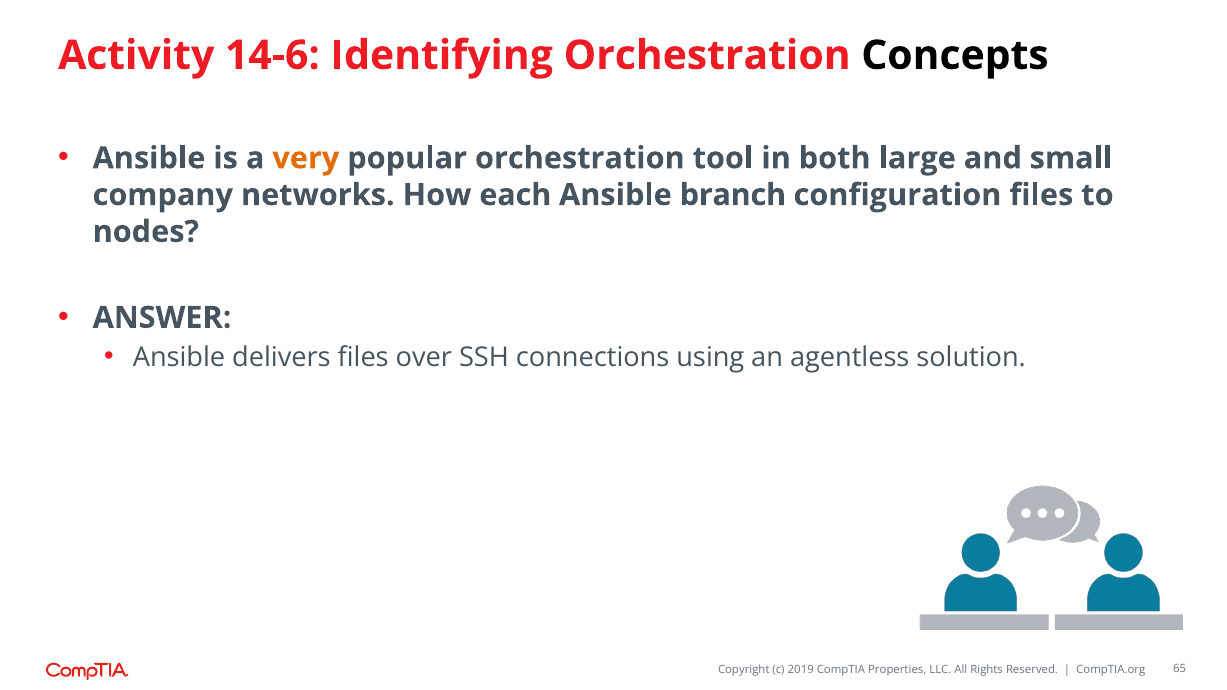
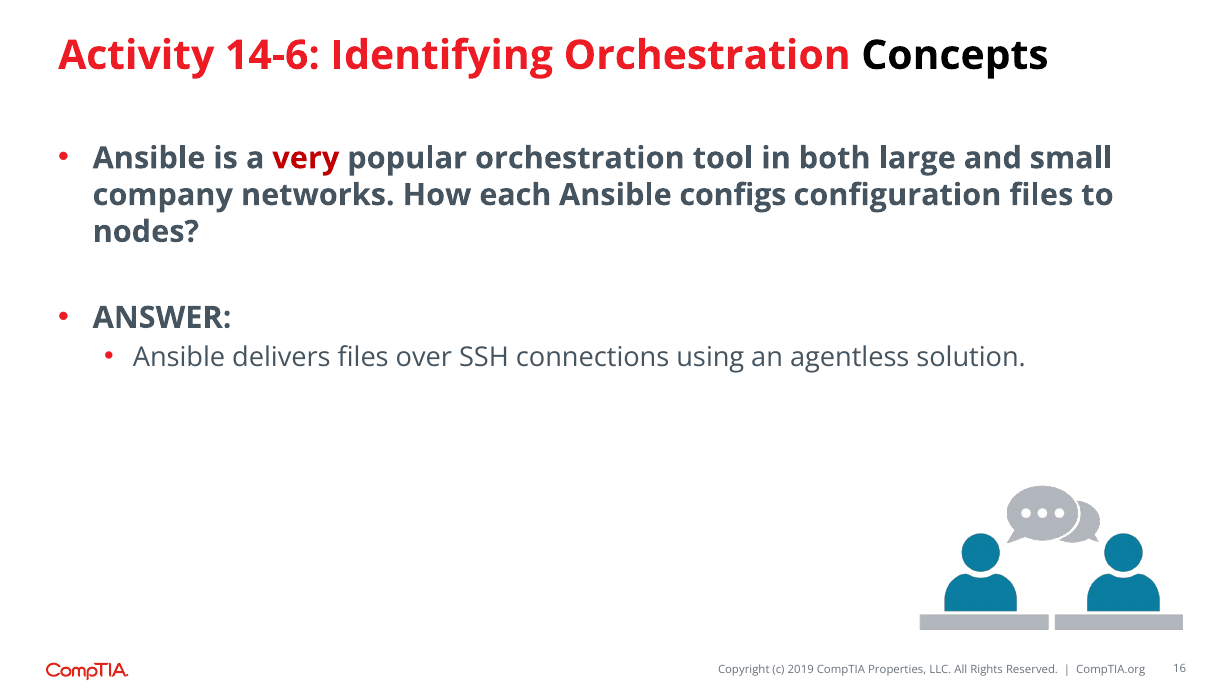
very colour: orange -> red
branch: branch -> configs
65: 65 -> 16
